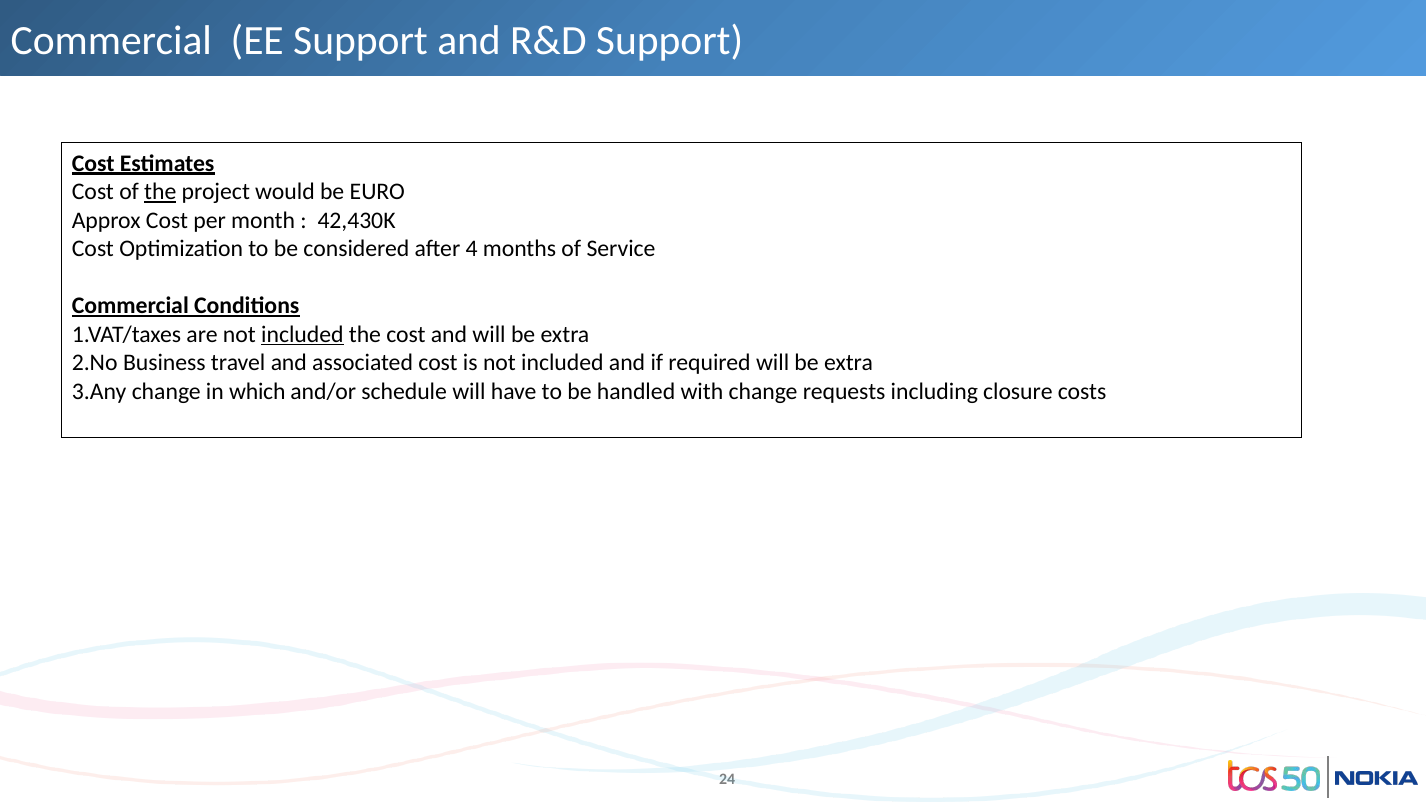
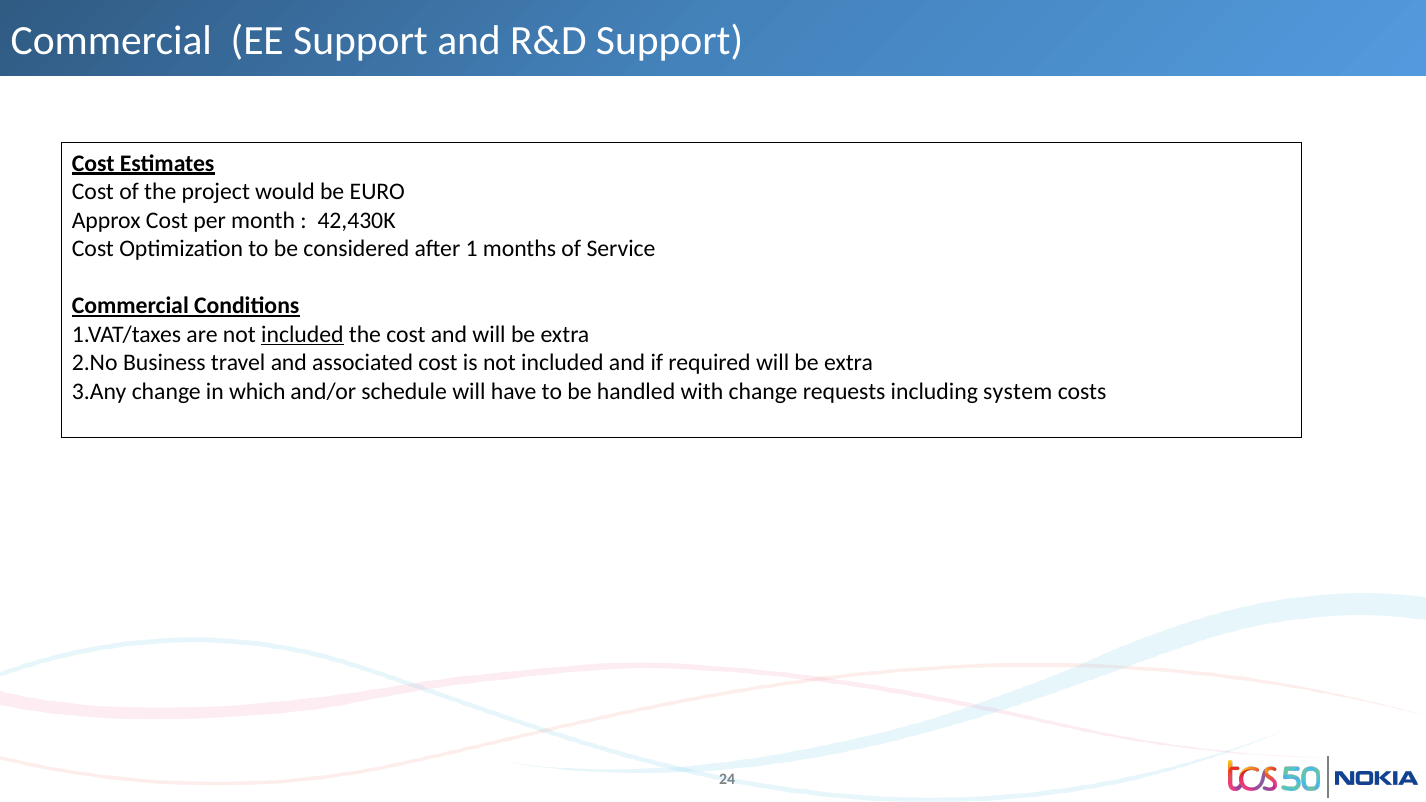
the at (160, 192) underline: present -> none
4: 4 -> 1
closure: closure -> system
